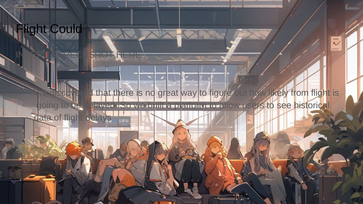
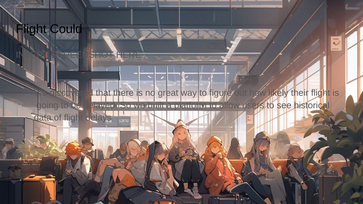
from: from -> their
